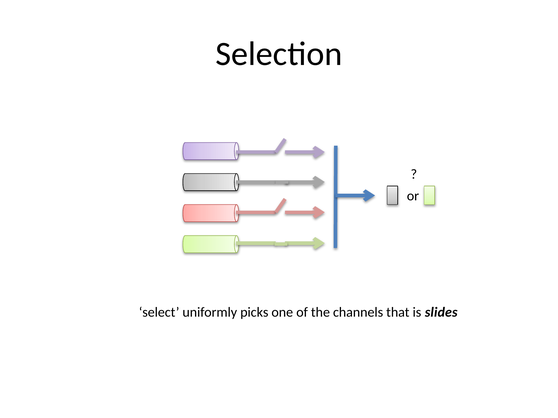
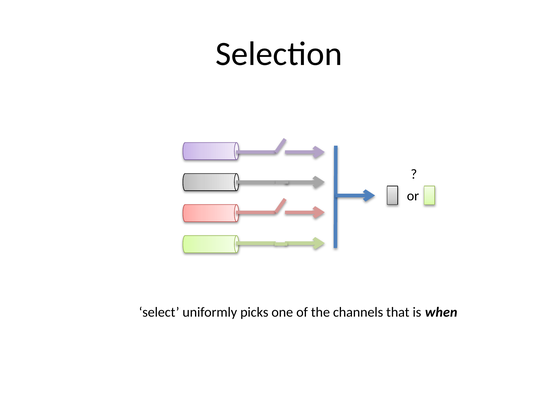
slides: slides -> when
